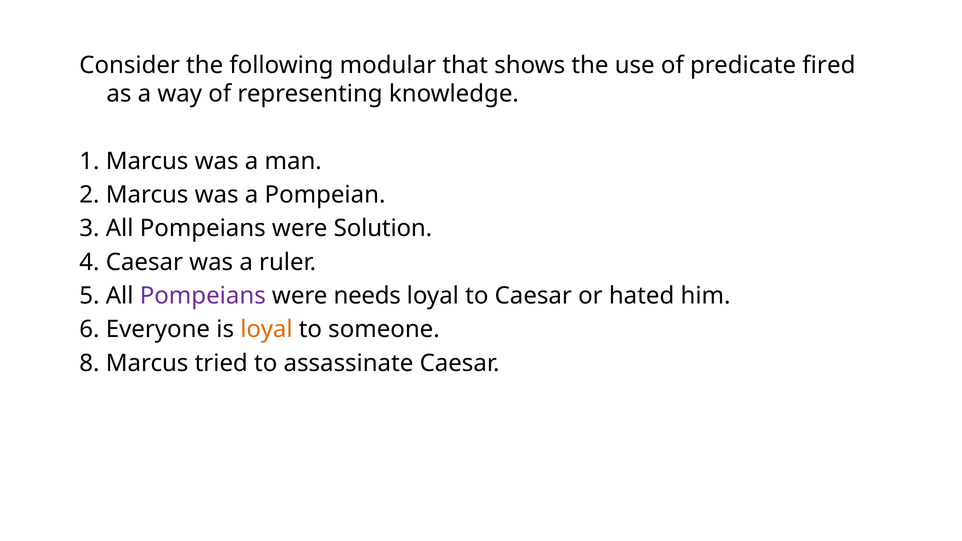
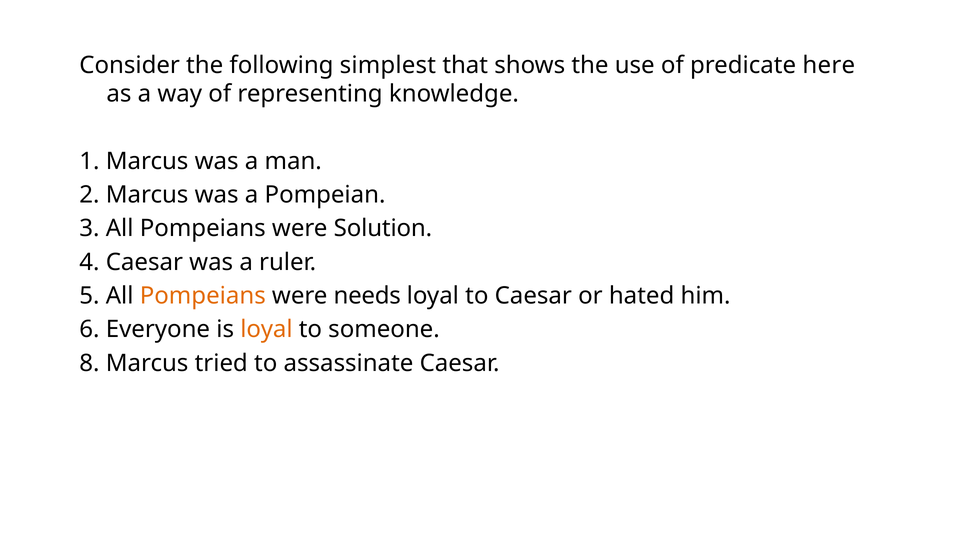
modular: modular -> simplest
fired: fired -> here
Pompeians at (203, 296) colour: purple -> orange
